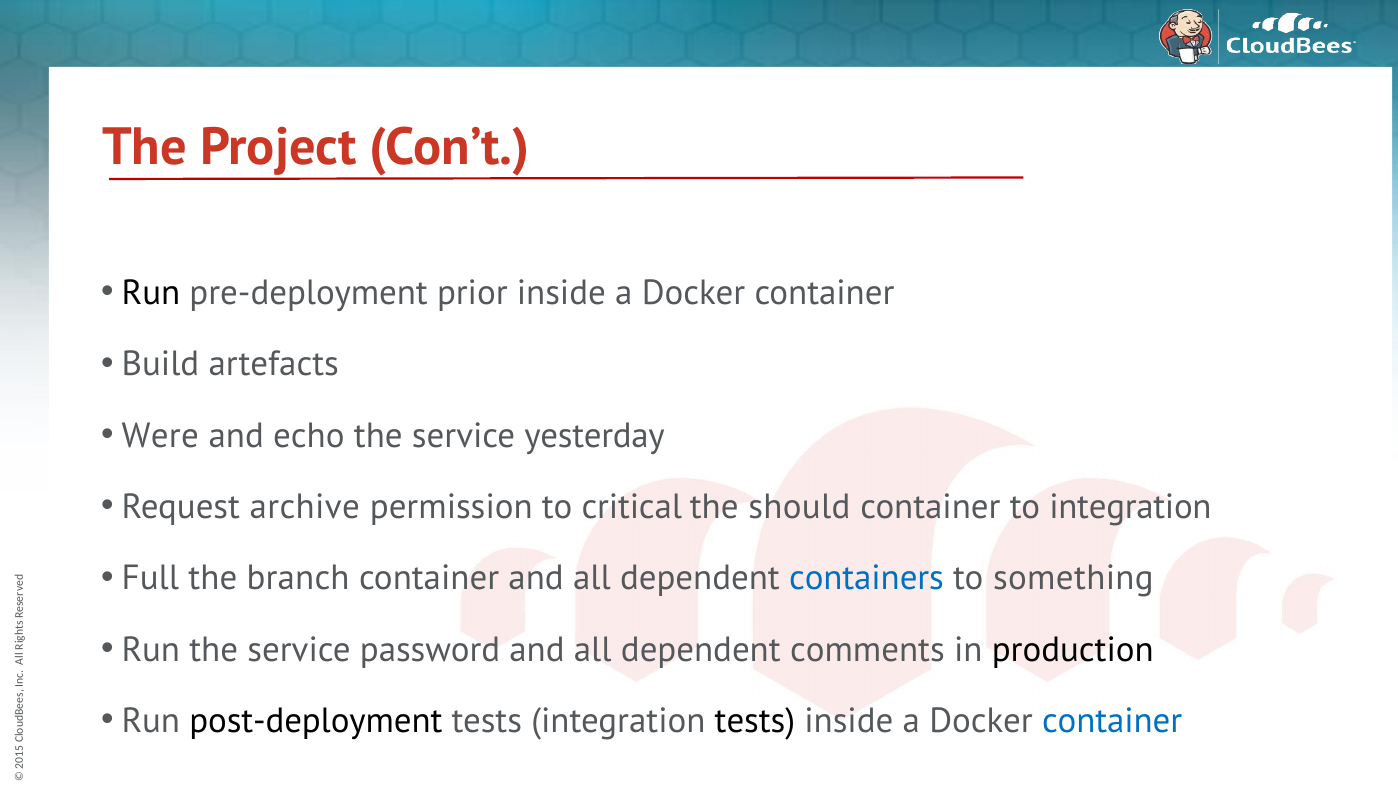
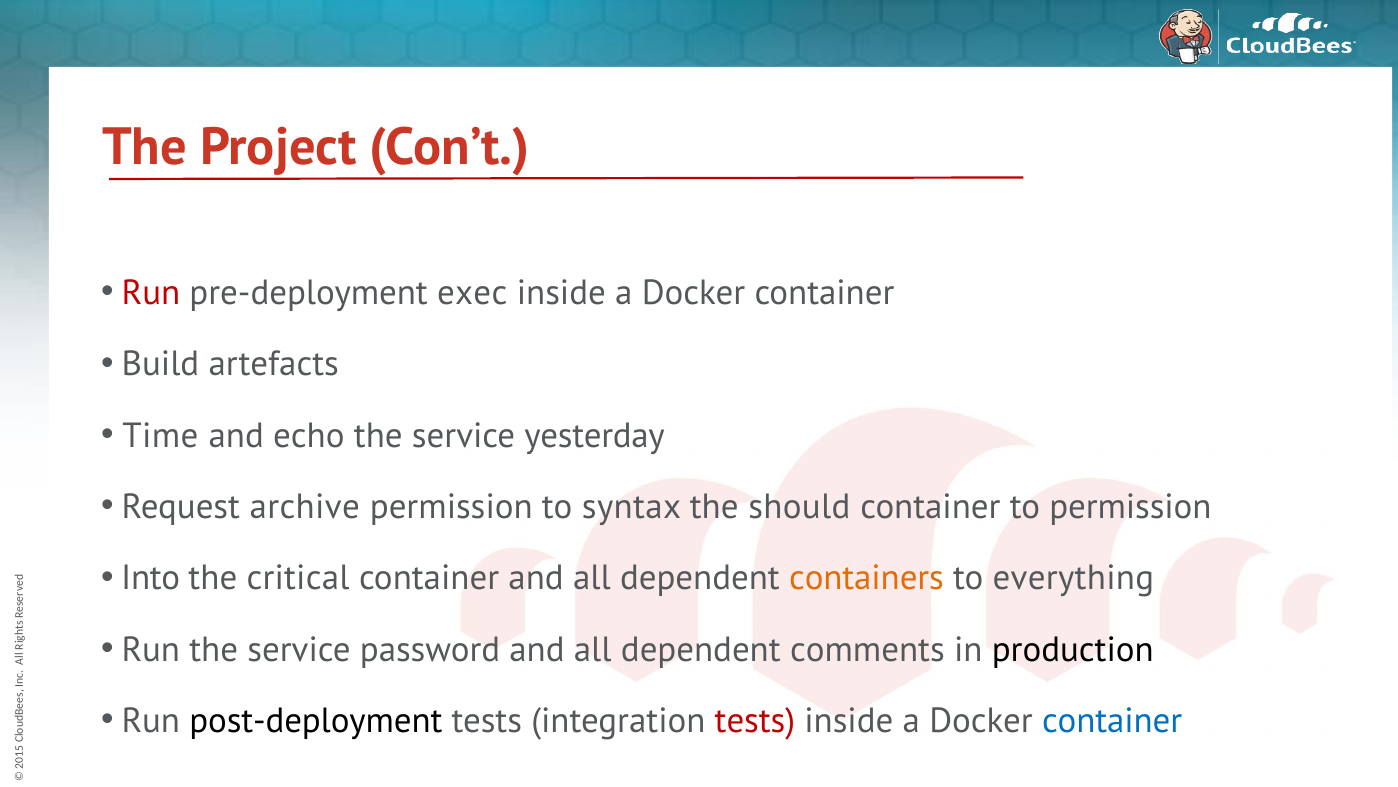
Run at (151, 293) colour: black -> red
prior: prior -> exec
Were: Were -> Time
critical: critical -> syntax
to integration: integration -> permission
Full: Full -> Into
branch: branch -> critical
containers colour: blue -> orange
something: something -> everything
tests at (755, 720) colour: black -> red
